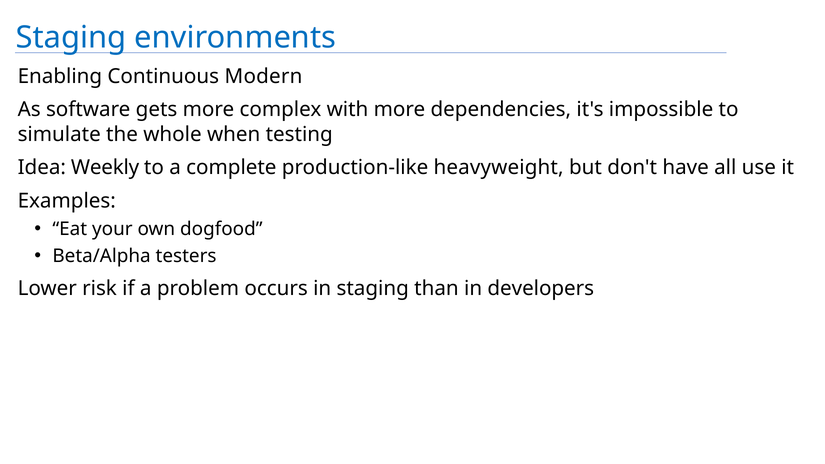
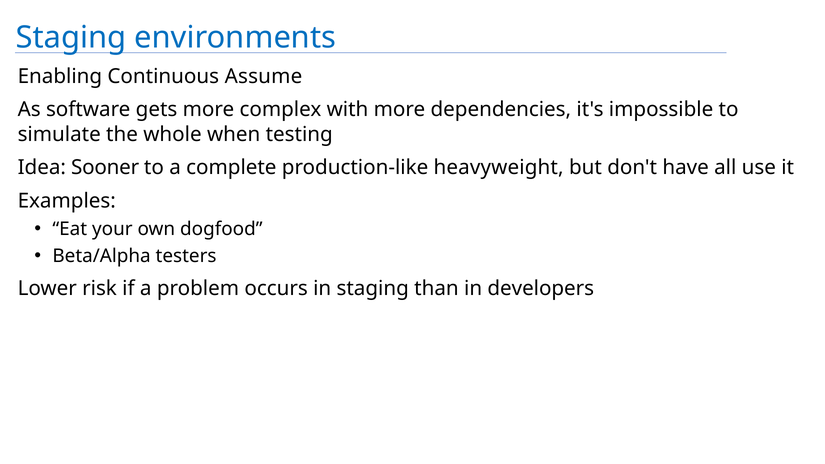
Modern: Modern -> Assume
Weekly: Weekly -> Sooner
